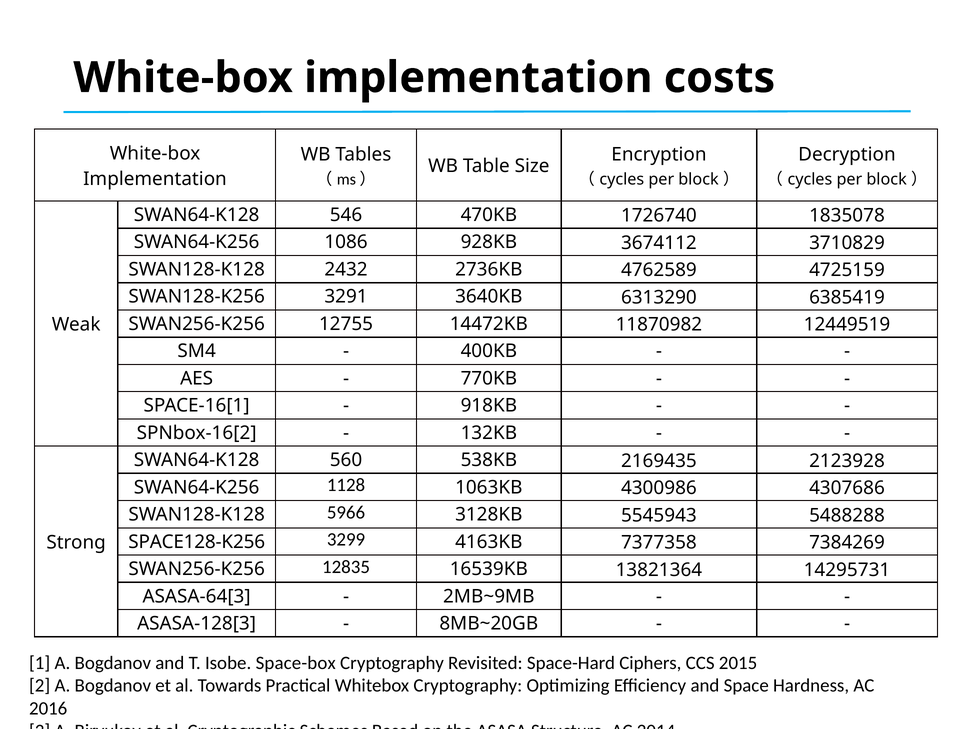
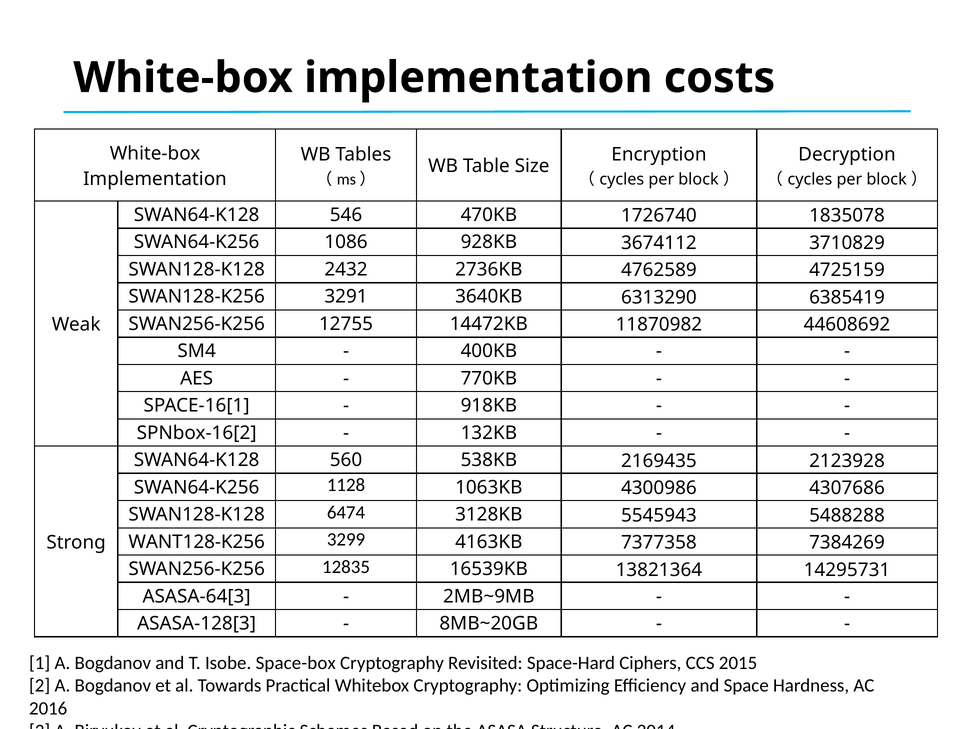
12449519: 12449519 -> 44608692
5966: 5966 -> 6474
SPACE128-K256: SPACE128-K256 -> WANT128-K256
